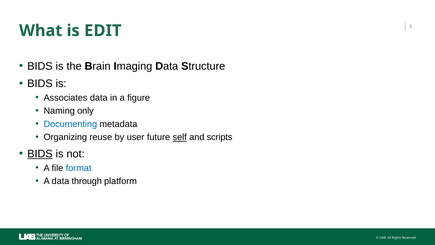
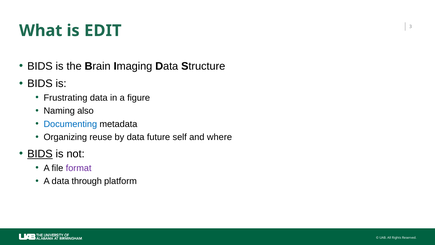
Associates: Associates -> Frustrating
only: only -> also
by user: user -> data
self underline: present -> none
scripts: scripts -> where
format colour: blue -> purple
